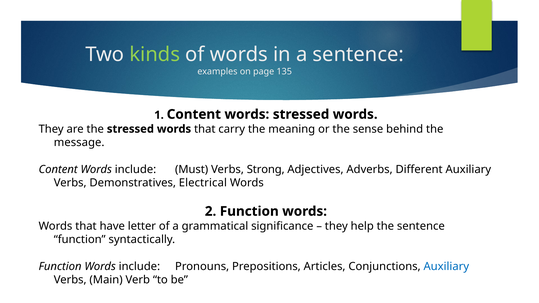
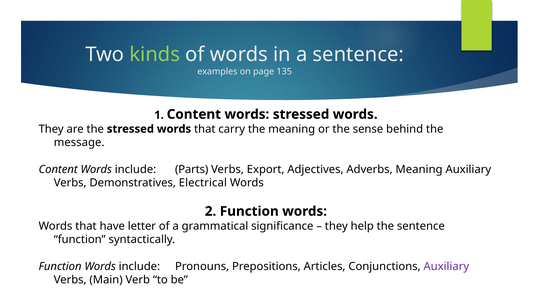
Must: Must -> Parts
Strong: Strong -> Export
Adverbs Different: Different -> Meaning
Auxiliary at (446, 267) colour: blue -> purple
